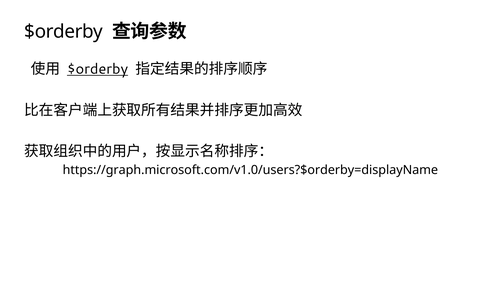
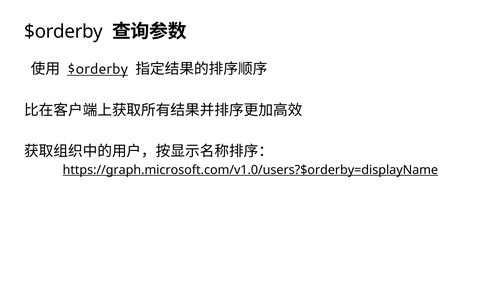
https://graph.microsoft.com/v1.0/users?$orderby=displayName underline: none -> present
